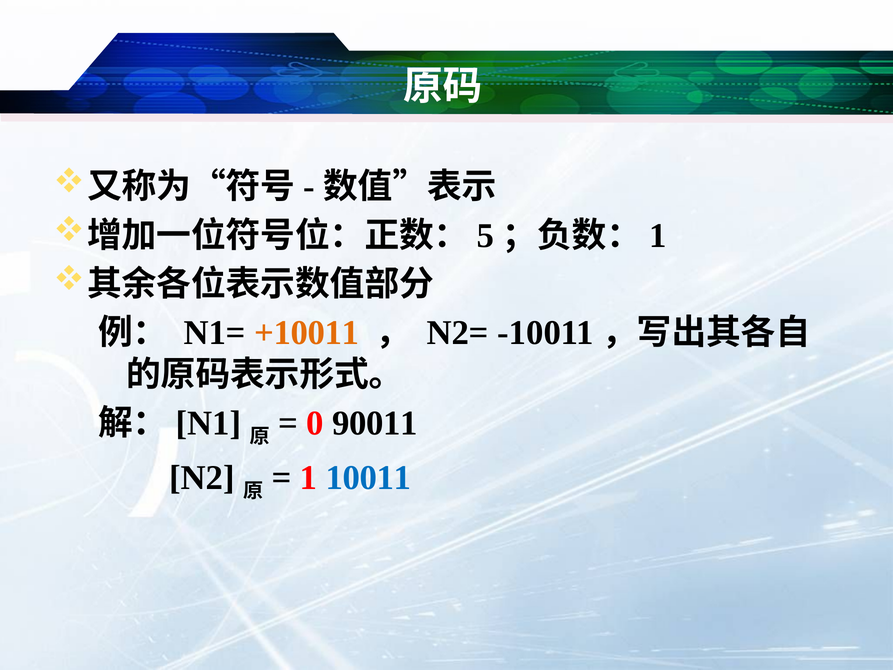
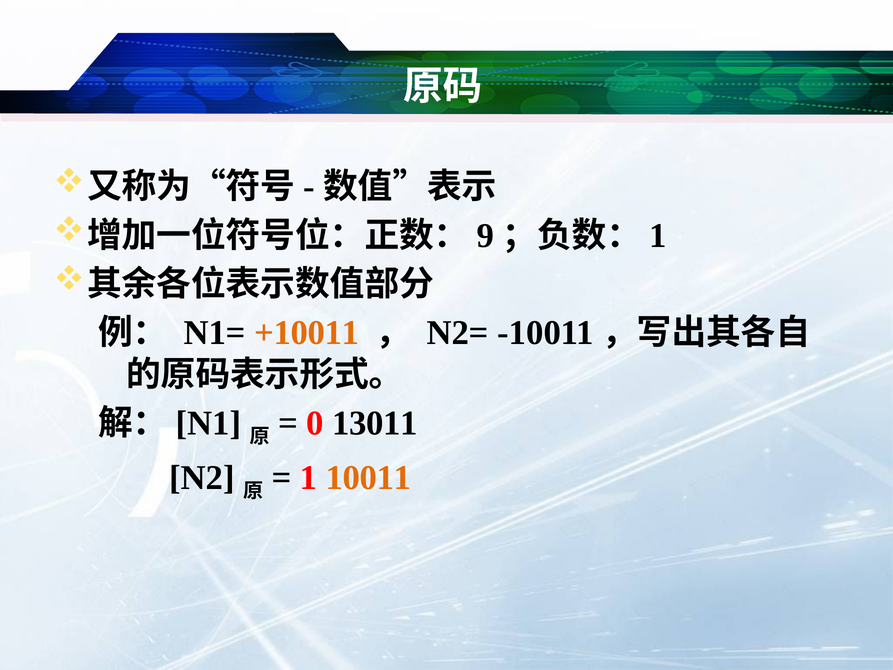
5: 5 -> 9
90011: 90011 -> 13011
10011 colour: blue -> orange
